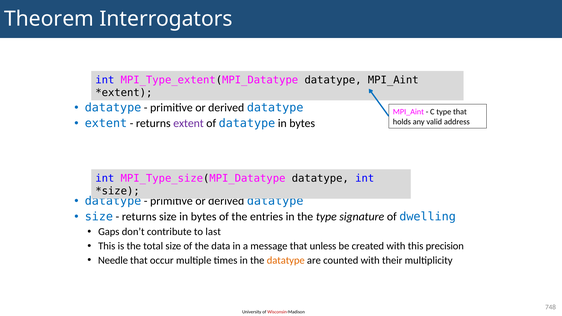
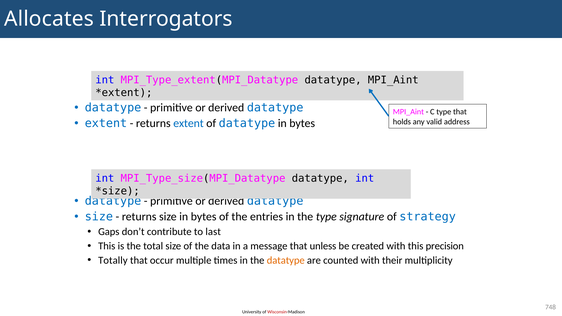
Theorem: Theorem -> Allocates
extent at (188, 123) colour: purple -> blue
dwelling: dwelling -> strategy
Needle: Needle -> Totally
